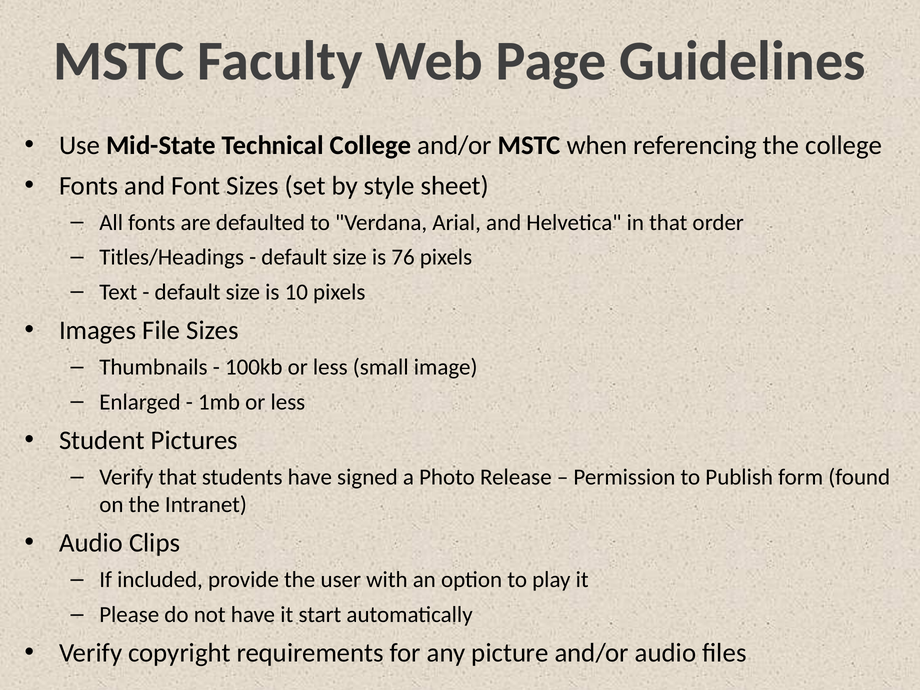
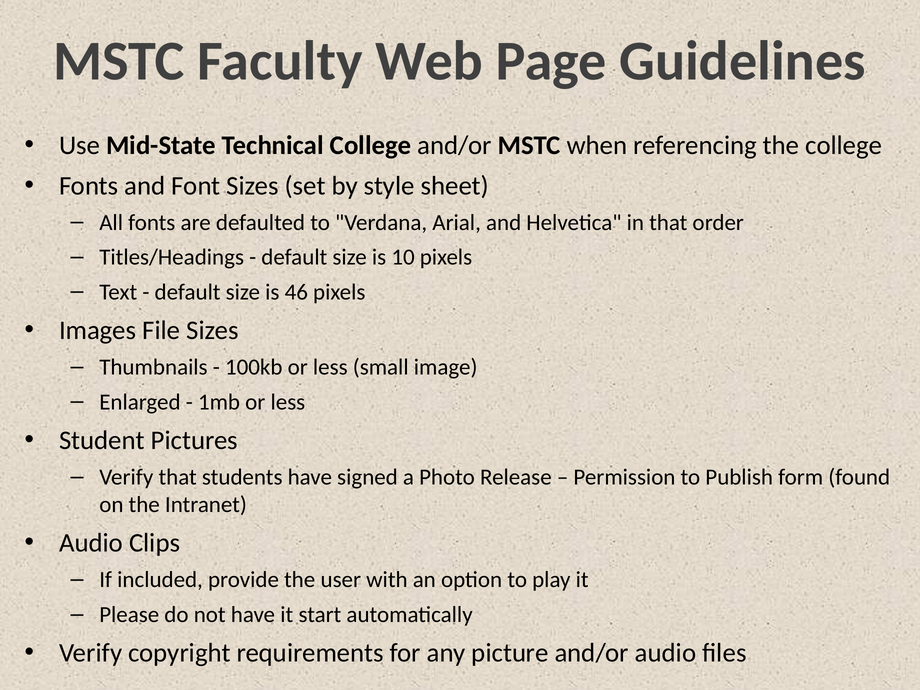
76: 76 -> 10
10: 10 -> 46
